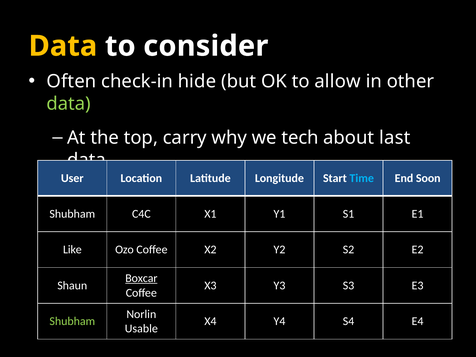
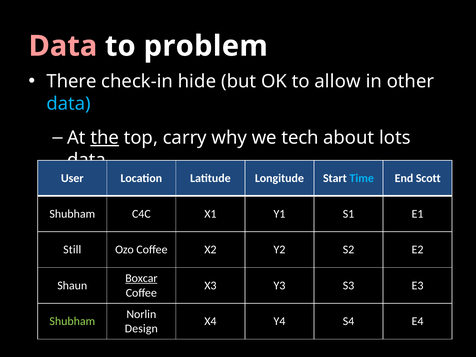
Data at (63, 46) colour: yellow -> pink
consider: consider -> problem
Often: Often -> There
data at (69, 104) colour: light green -> light blue
the underline: none -> present
last: last -> lots
Soon: Soon -> Scott
Like: Like -> Still
Usable: Usable -> Design
